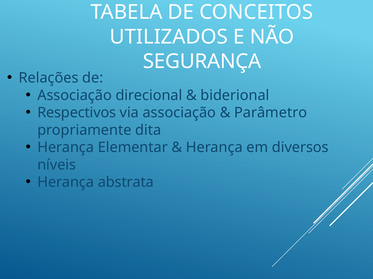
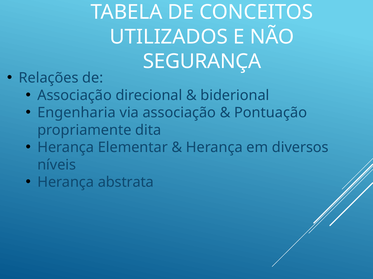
Respectivos: Respectivos -> Engenharia
Parâmetro: Parâmetro -> Pontuação
